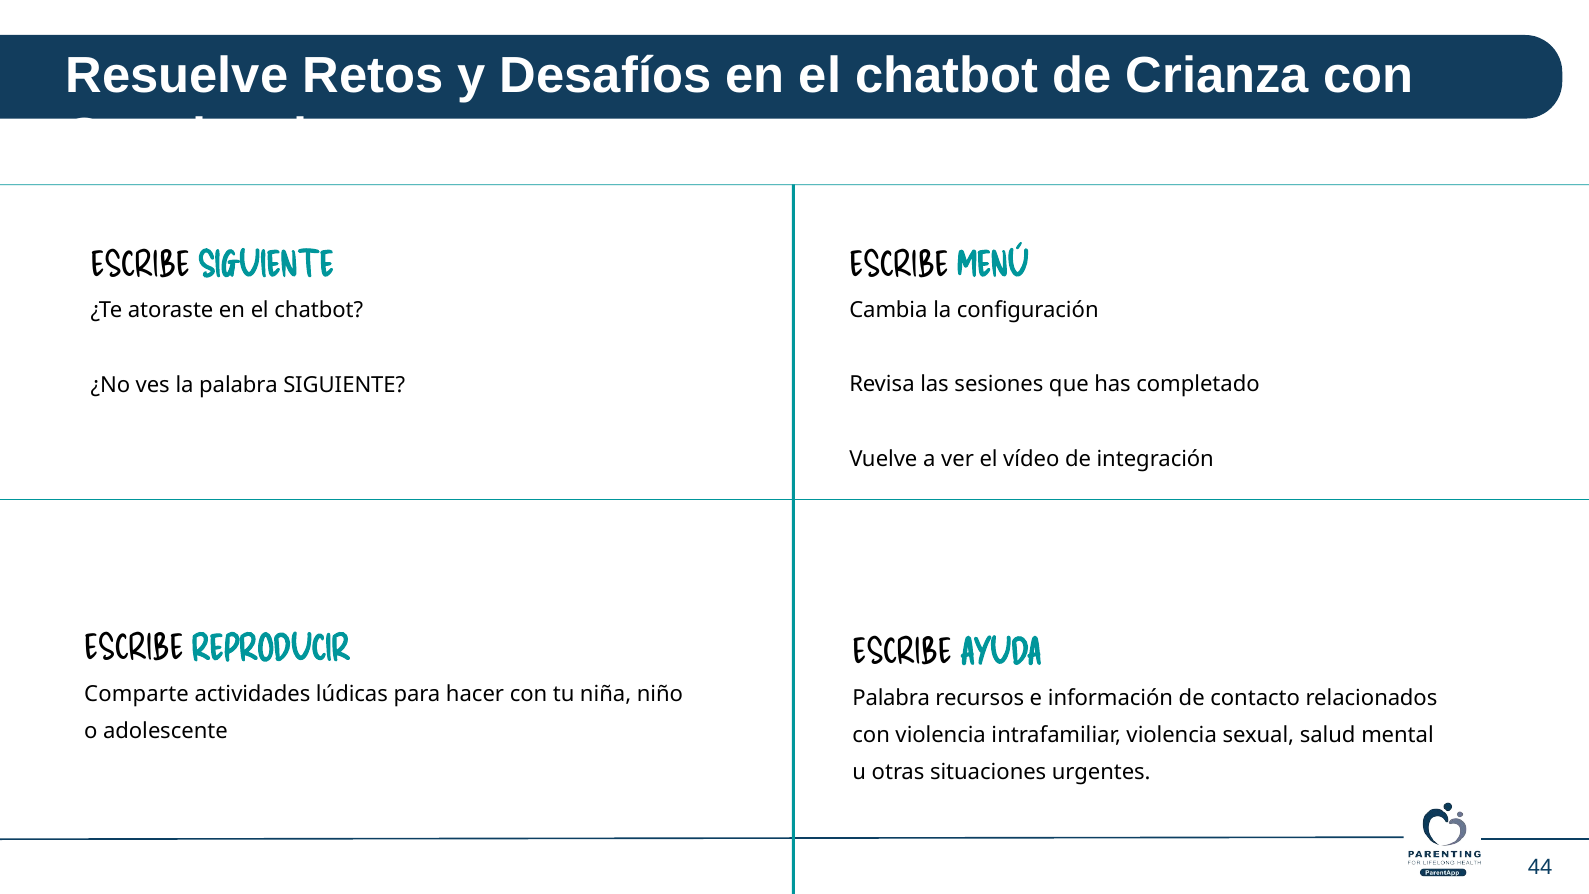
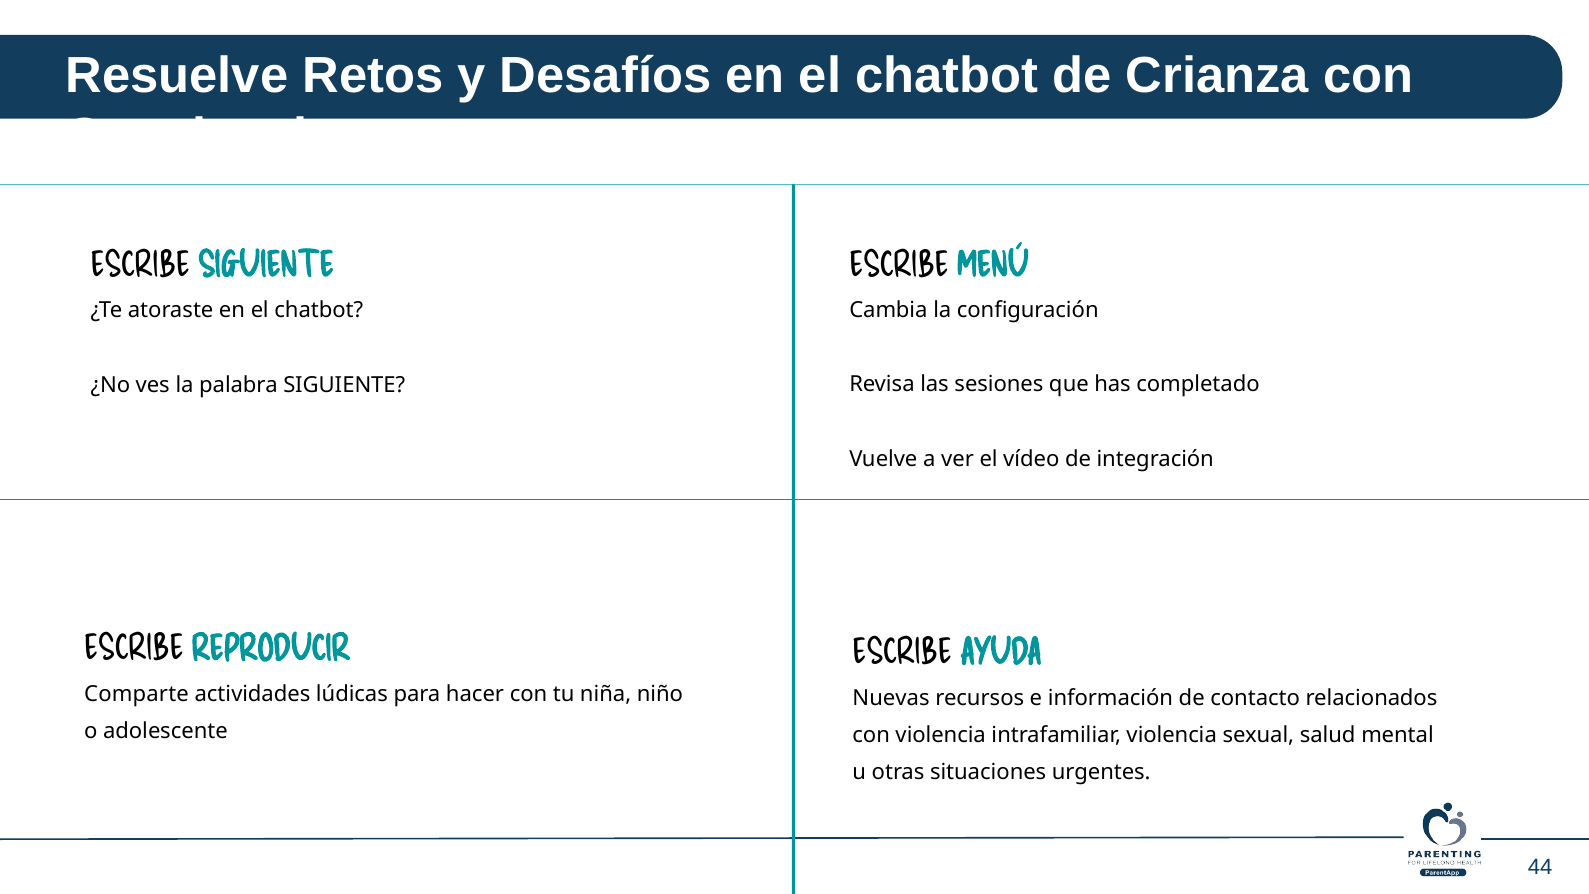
Palabra at (891, 698): Palabra -> Nuevas
